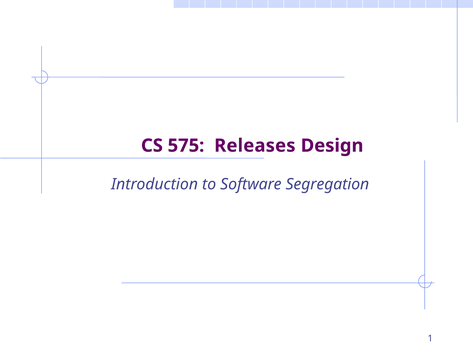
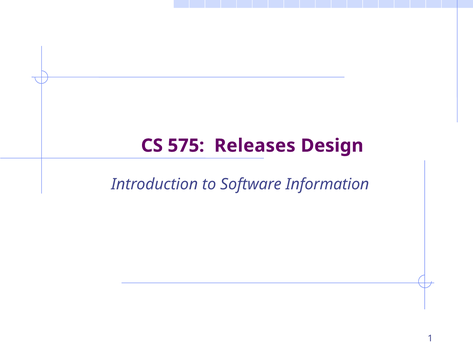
Segregation: Segregation -> Information
